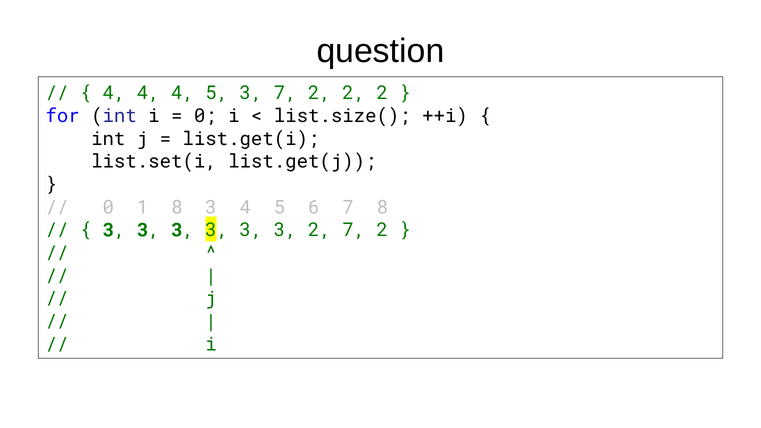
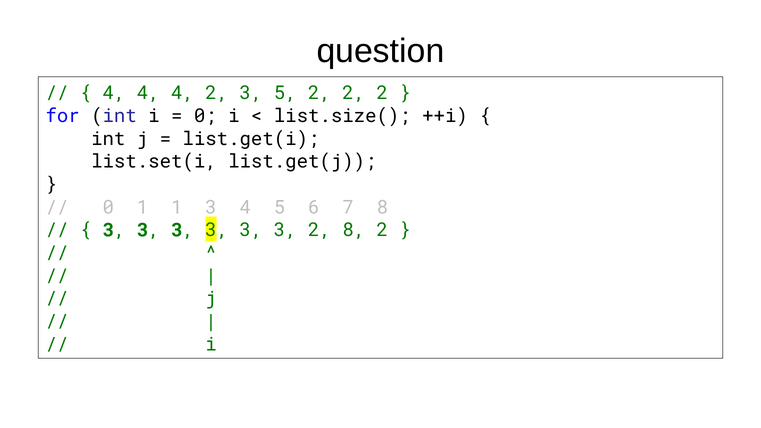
4 4 5: 5 -> 2
3 7: 7 -> 5
1 8: 8 -> 1
2 7: 7 -> 8
